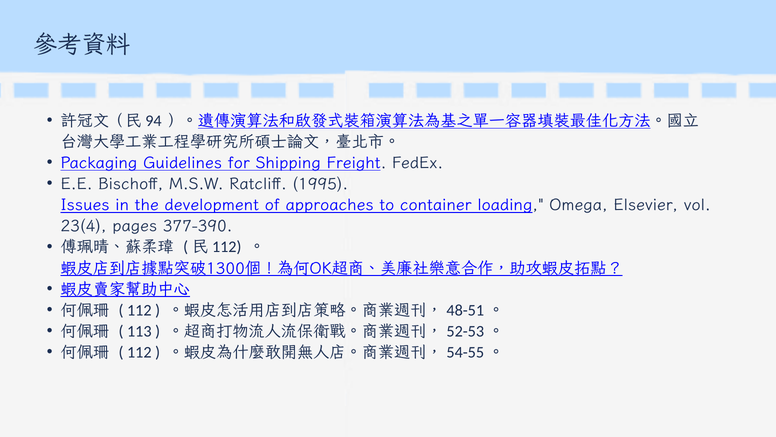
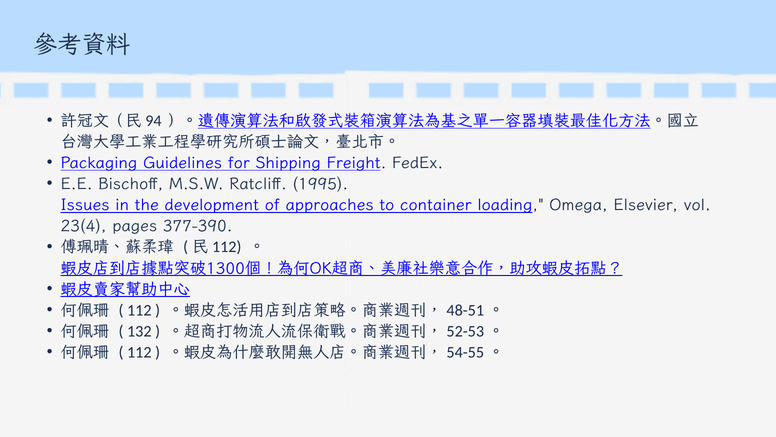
113: 113 -> 132
